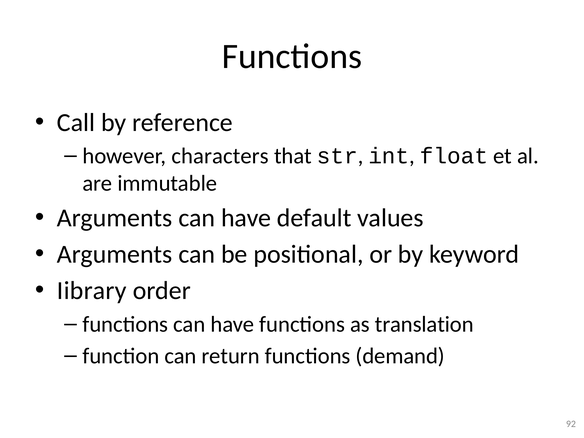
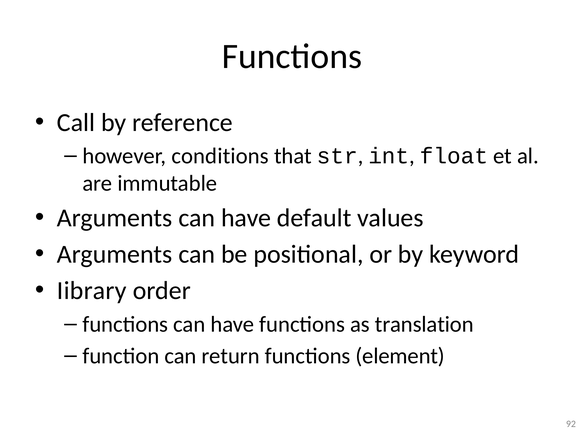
characters: characters -> conditions
demand: demand -> element
